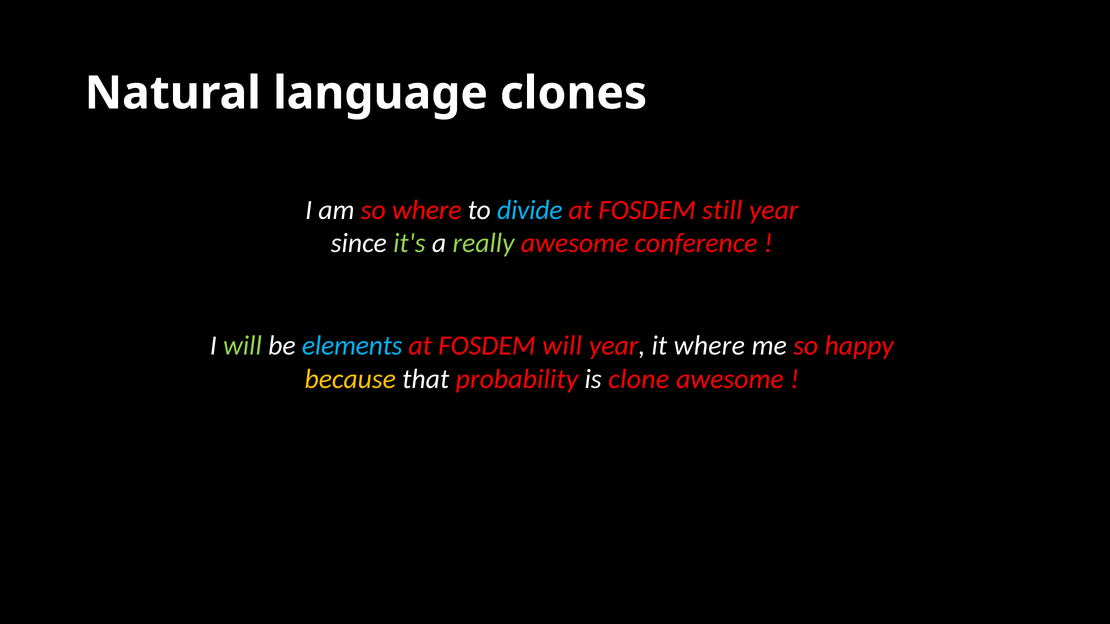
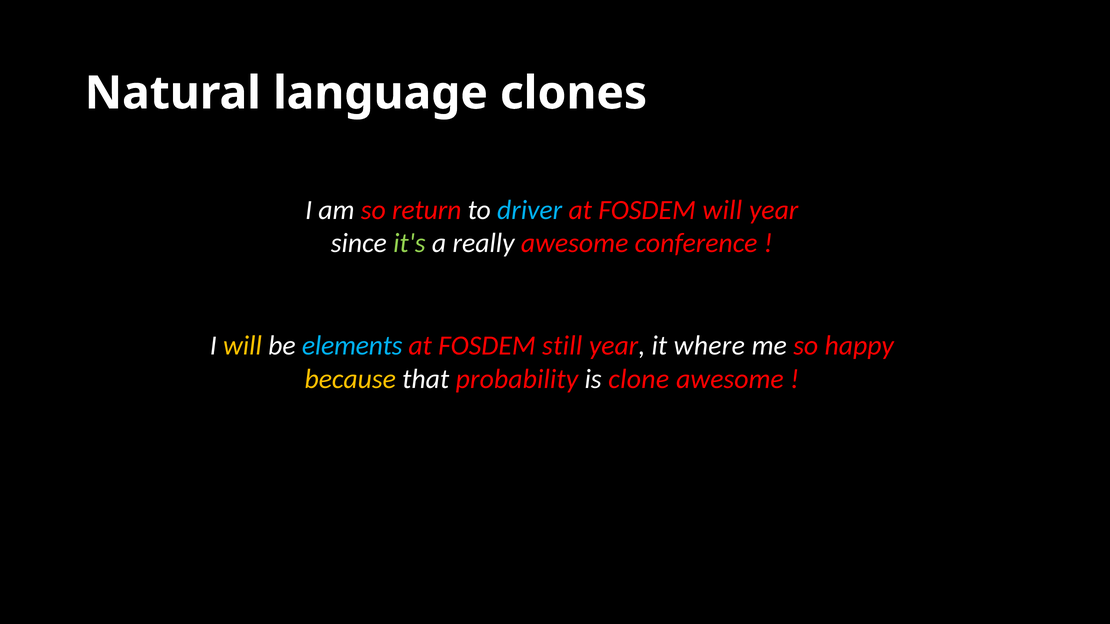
so where: where -> return
divide: divide -> driver
FOSDEM still: still -> will
really colour: light green -> white
will at (242, 346) colour: light green -> yellow
FOSDEM will: will -> still
